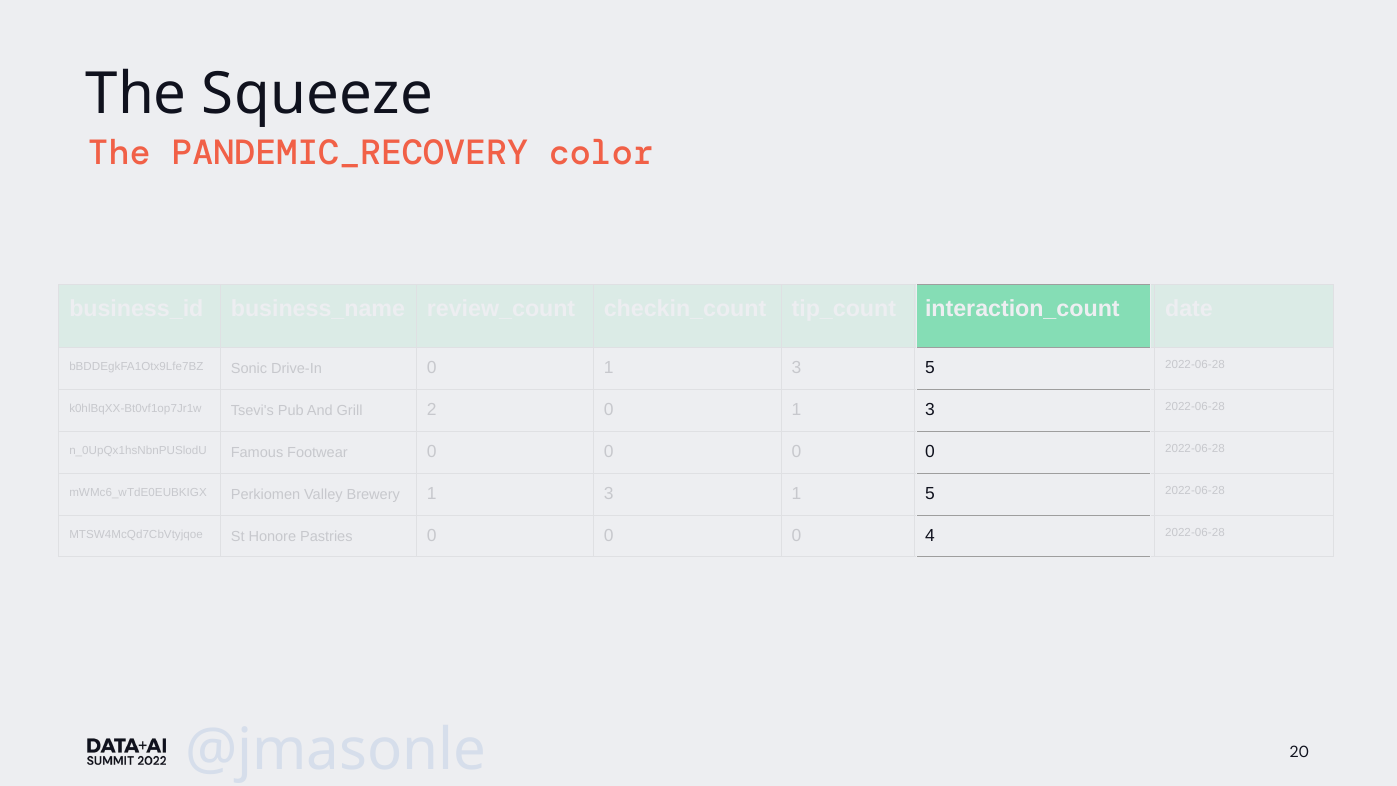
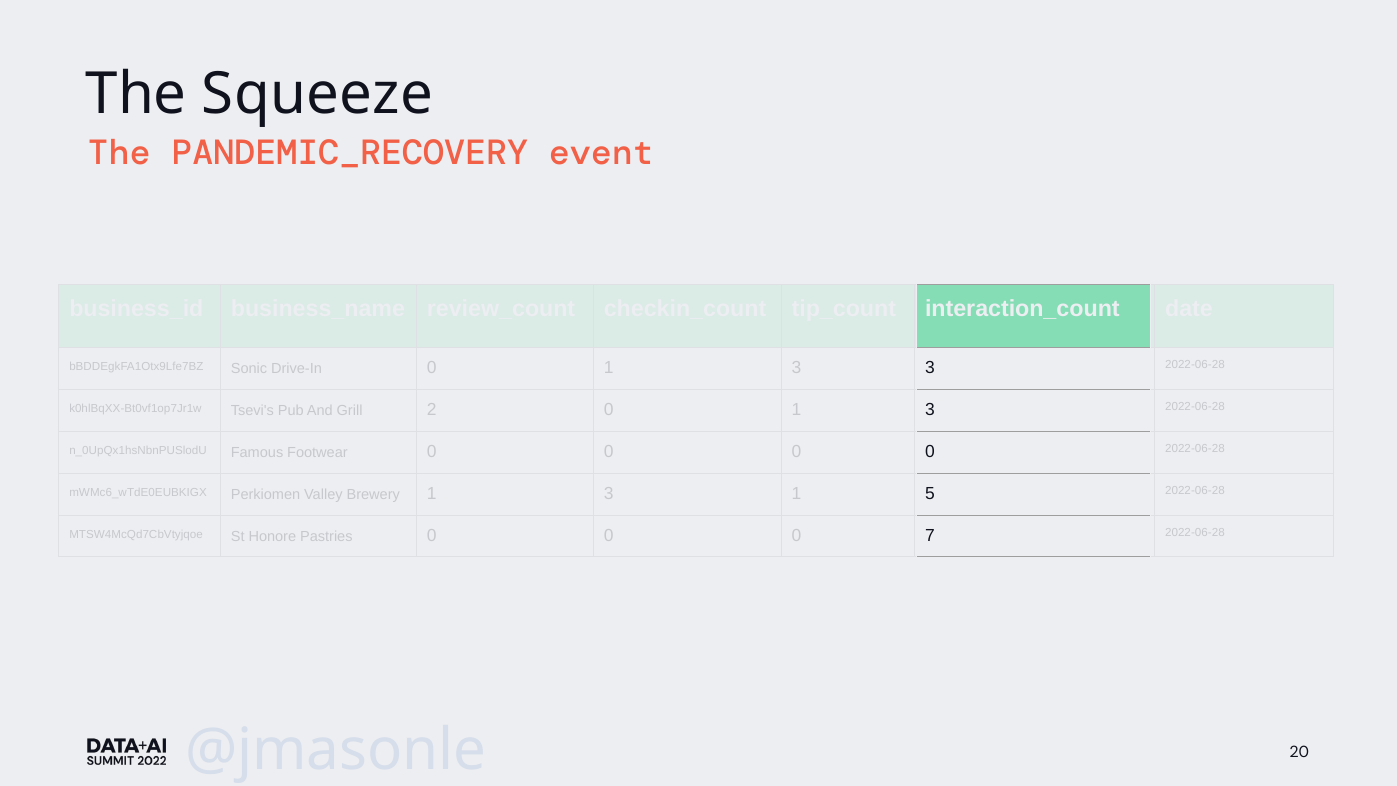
color: color -> event
5 at (930, 368): 5 -> 3
4: 4 -> 7
